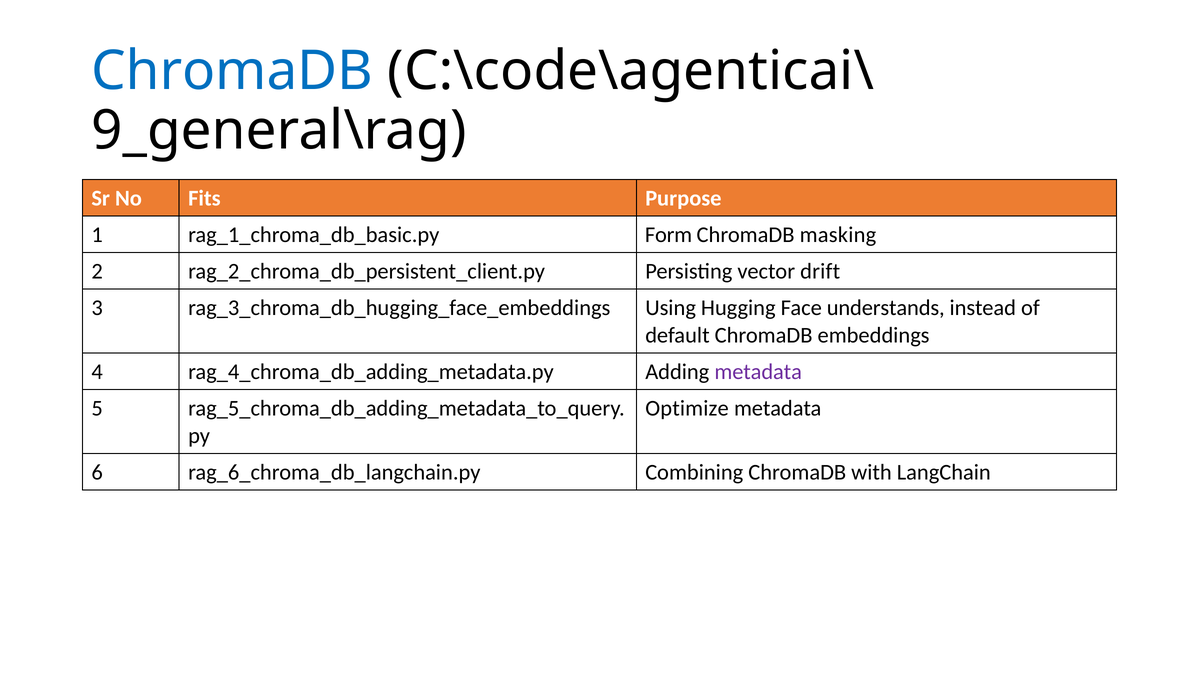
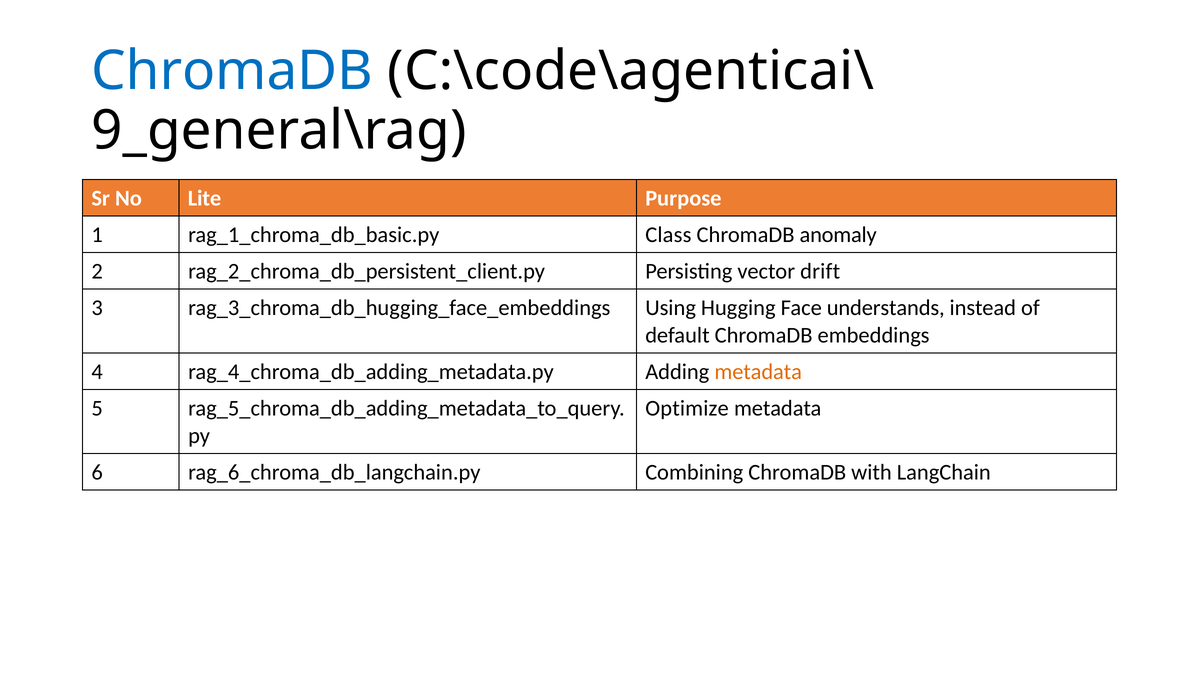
Fits: Fits -> Lite
Form: Form -> Class
masking: masking -> anomaly
metadata at (758, 371) colour: purple -> orange
